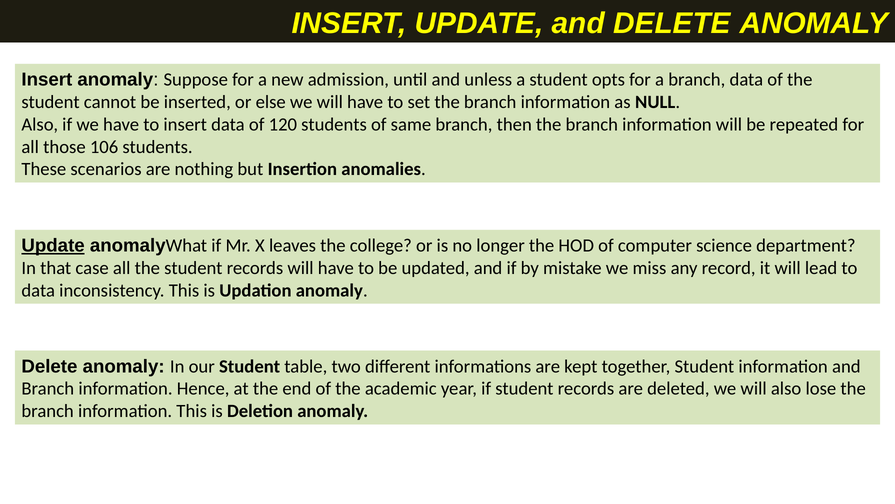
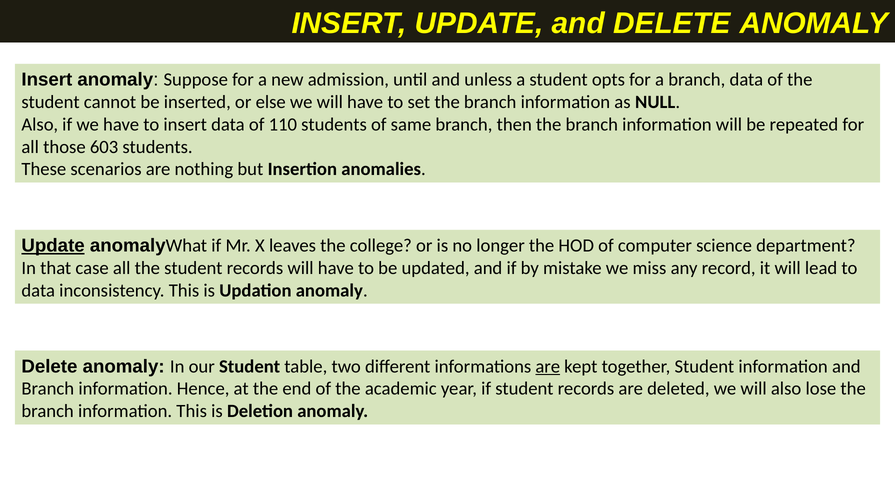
120: 120 -> 110
106: 106 -> 603
are at (548, 366) underline: none -> present
